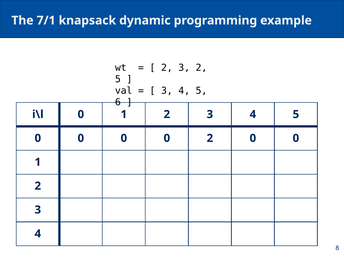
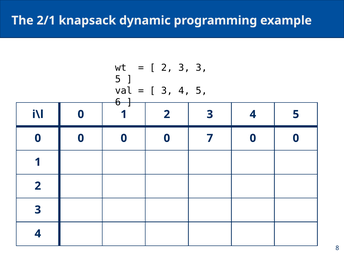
7/1: 7/1 -> 2/1
3 2: 2 -> 3
0 2: 2 -> 7
